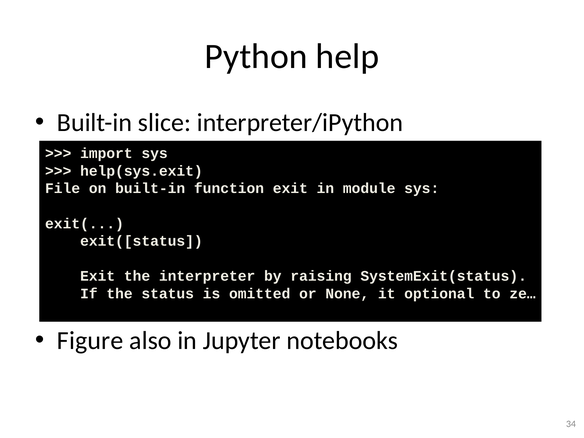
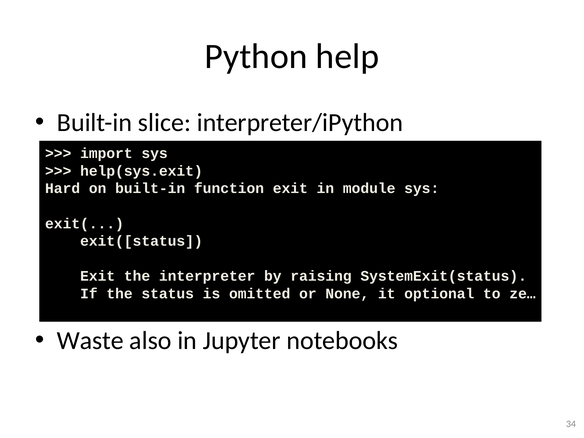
File: File -> Hard
Figure: Figure -> Waste
